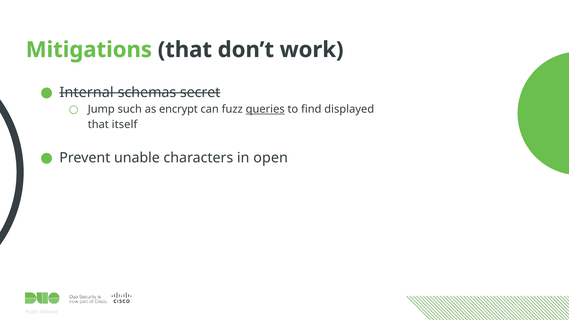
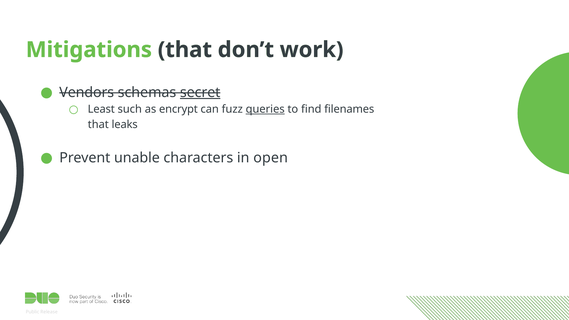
Internal: Internal -> Vendors
secret underline: none -> present
Jump: Jump -> Least
displayed: displayed -> filenames
itself: itself -> leaks
